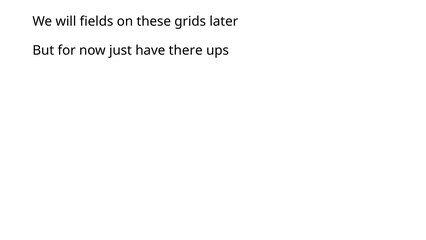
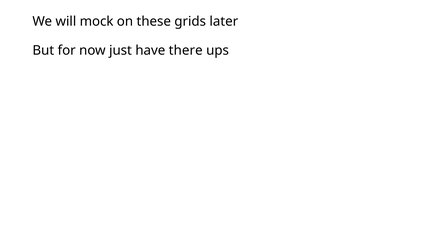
fields: fields -> mock
